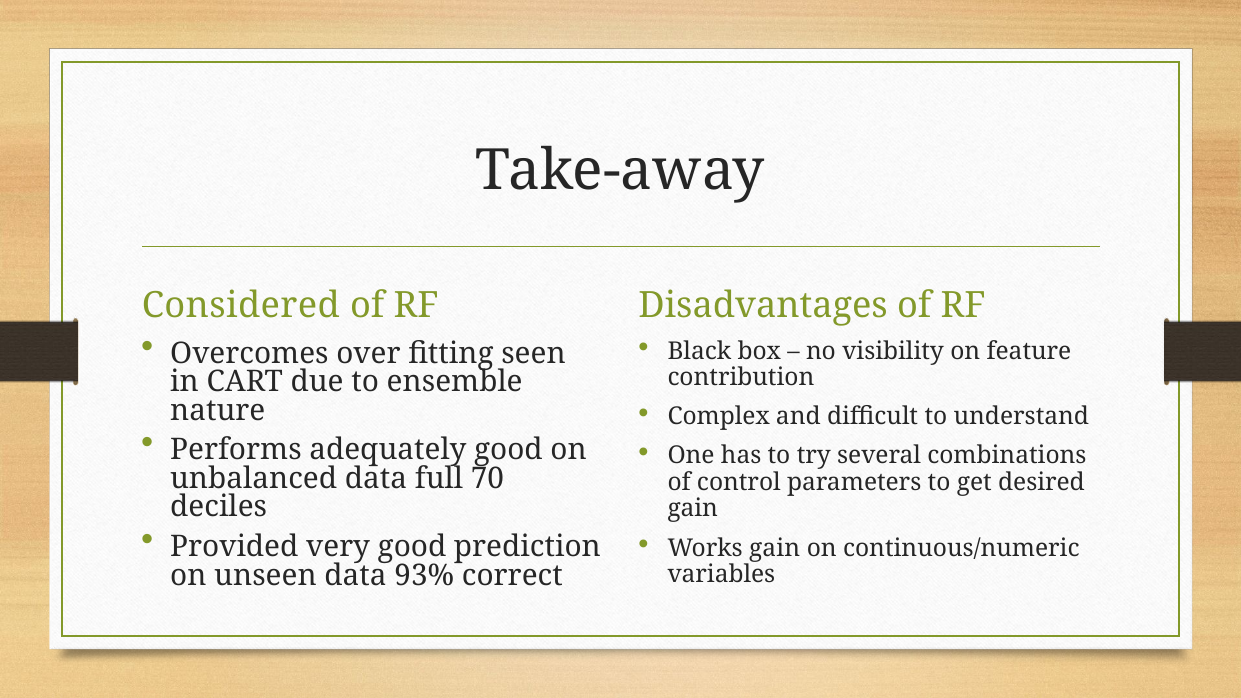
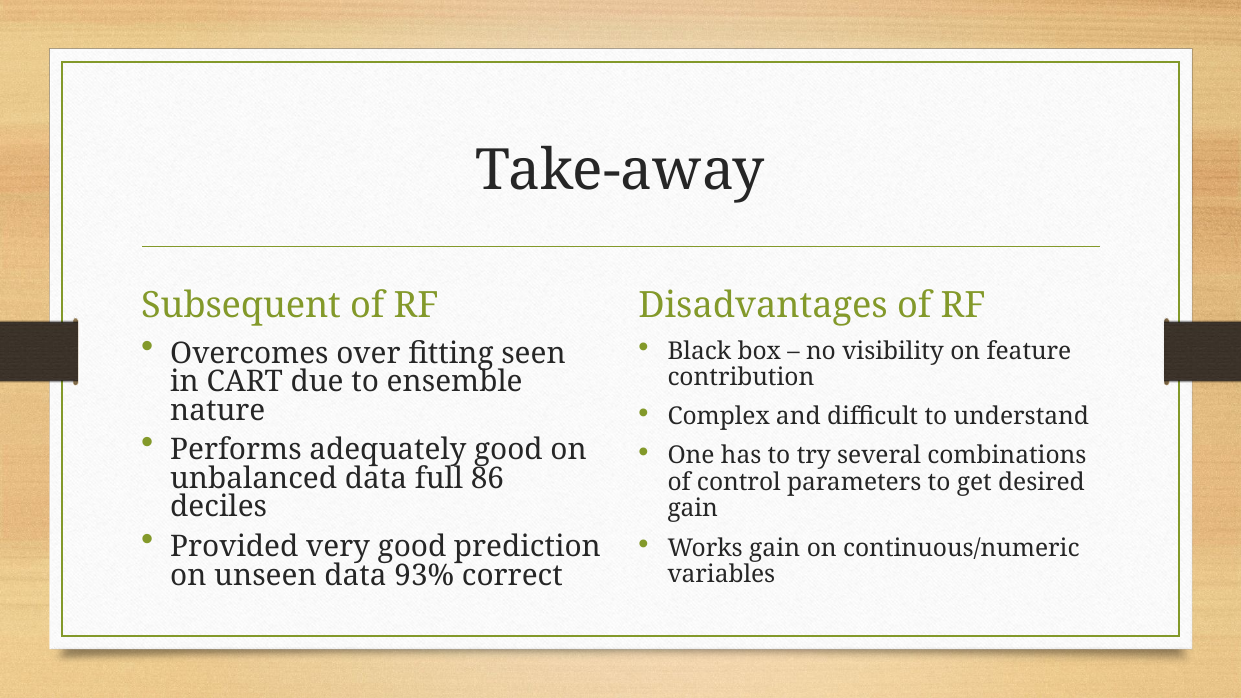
Considered: Considered -> Subsequent
70: 70 -> 86
